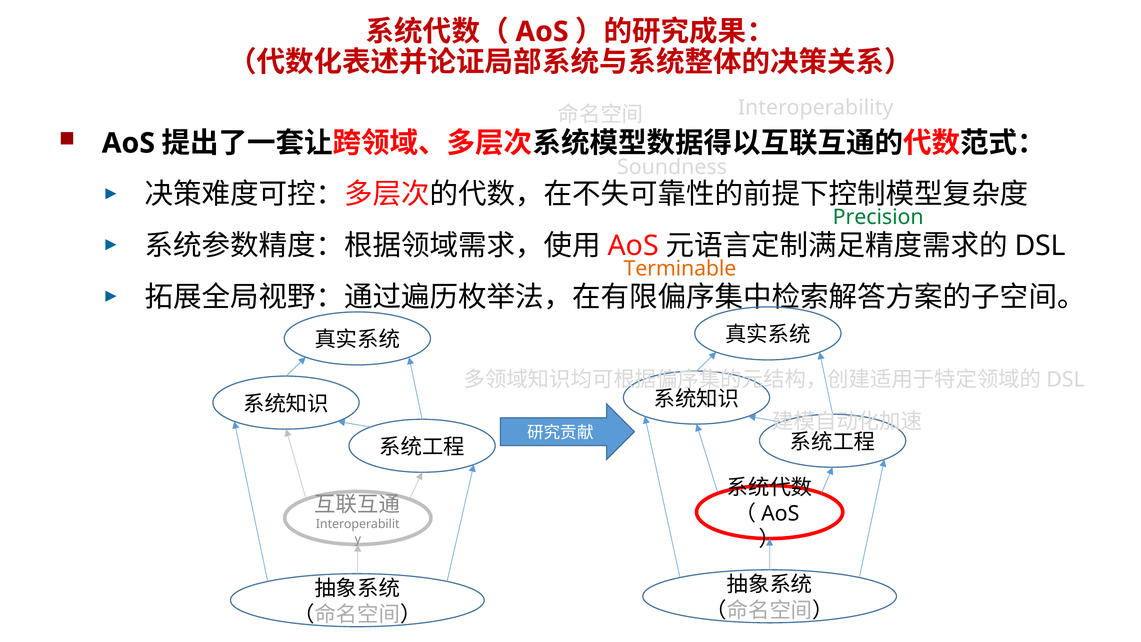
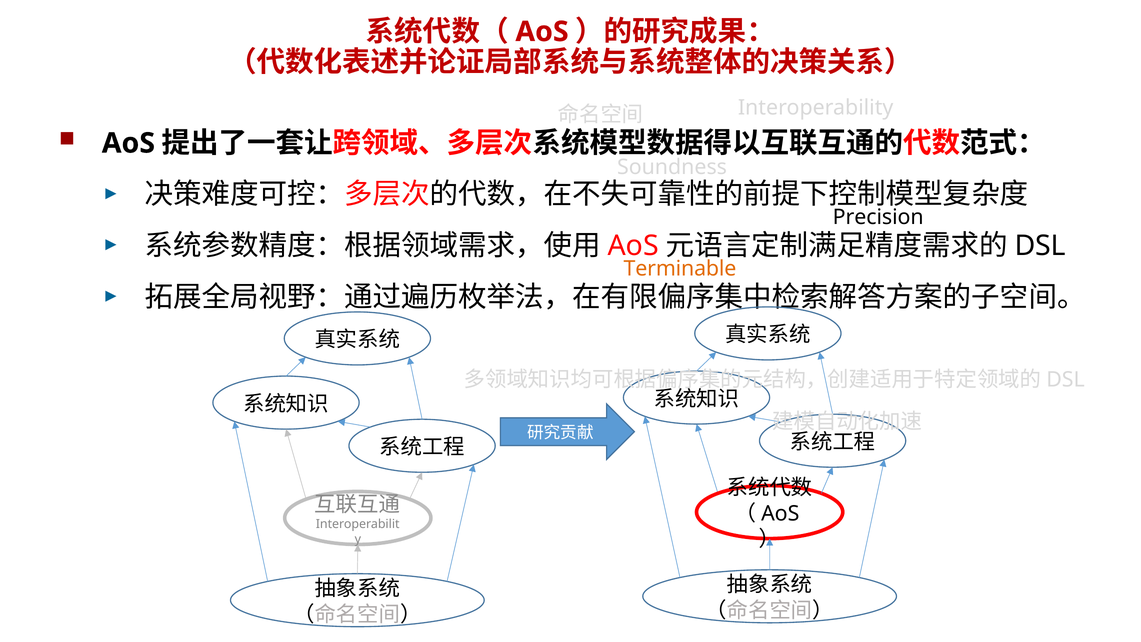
Precision colour: green -> black
